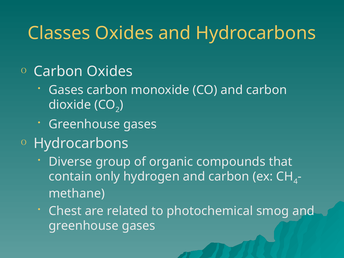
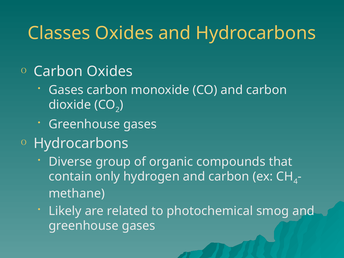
Chest: Chest -> Likely
